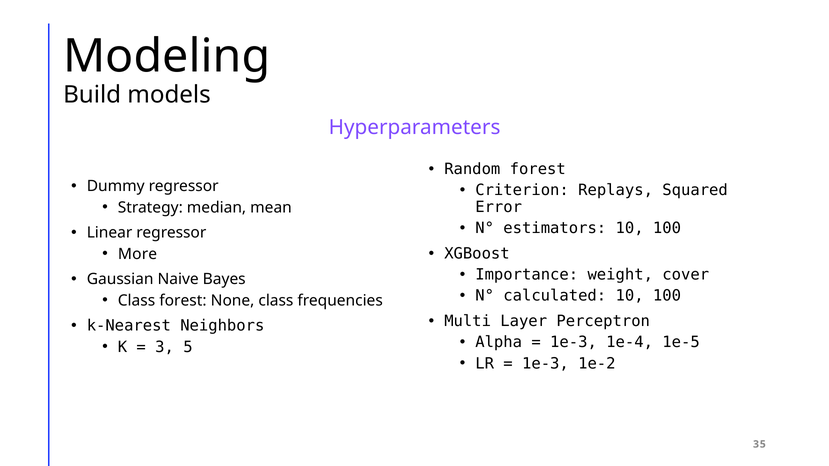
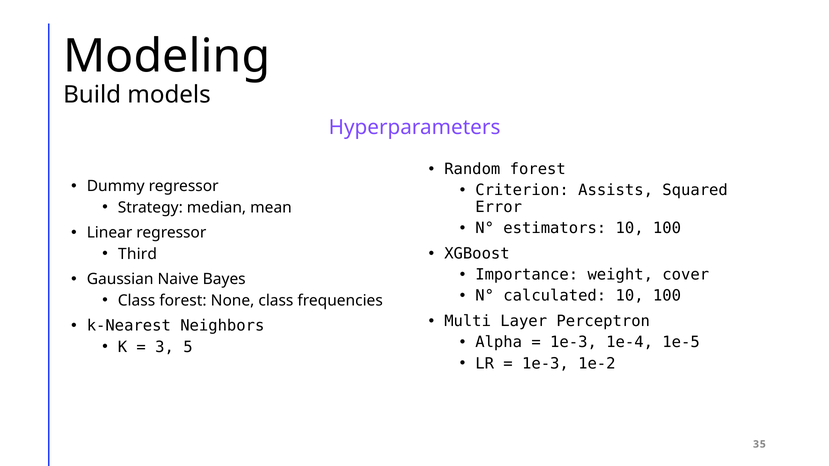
Replays: Replays -> Assists
More: More -> Third
